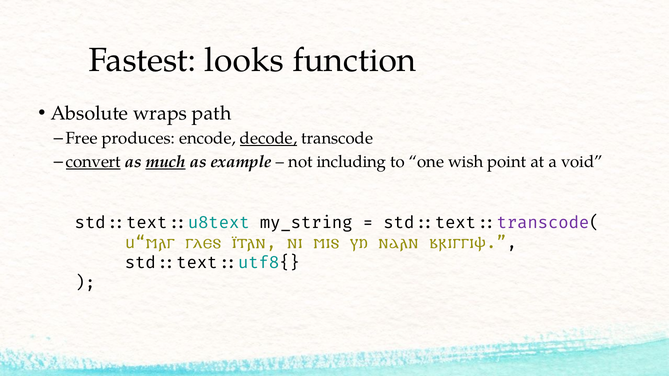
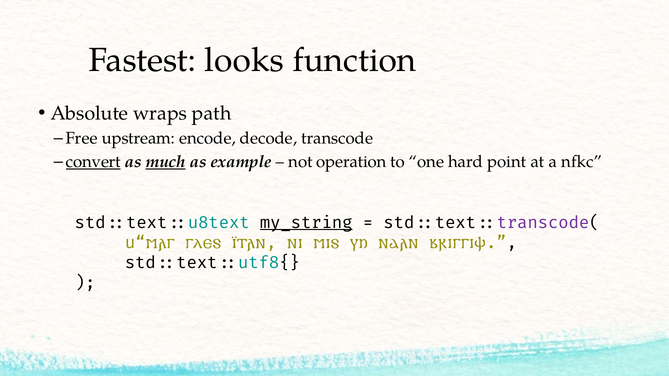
produces: produces -> upstream
decode underline: present -> none
including: including -> operation
wish: wish -> hard
void: void -> nfkc
my_string underline: none -> present
